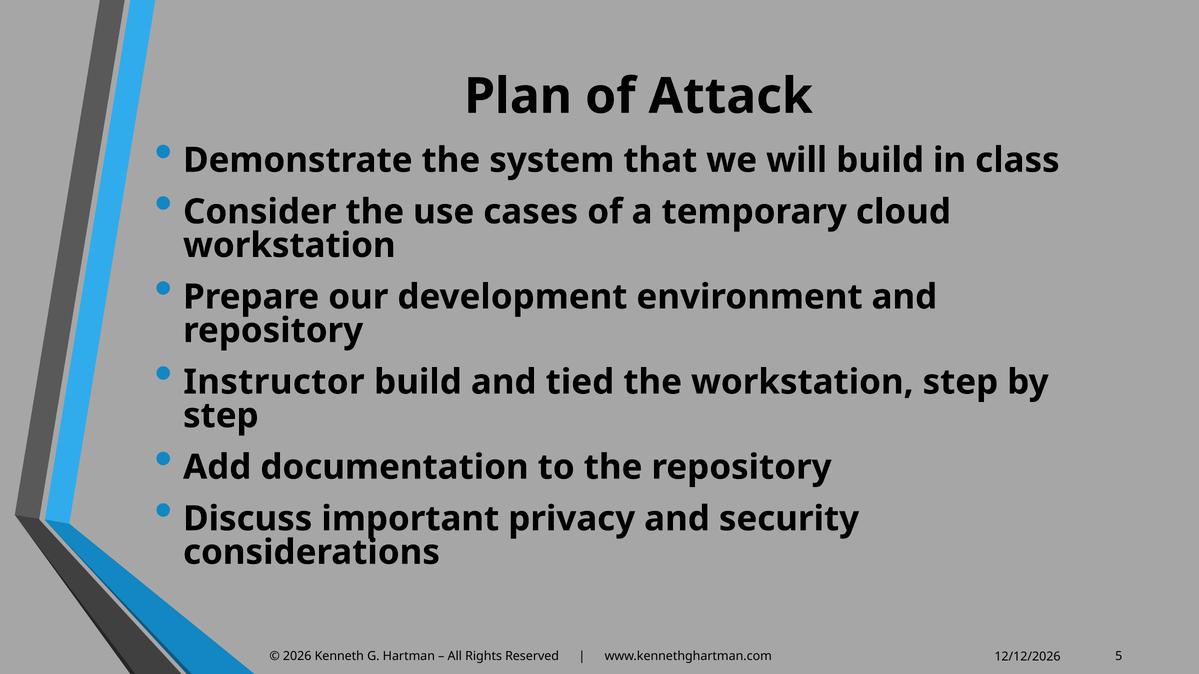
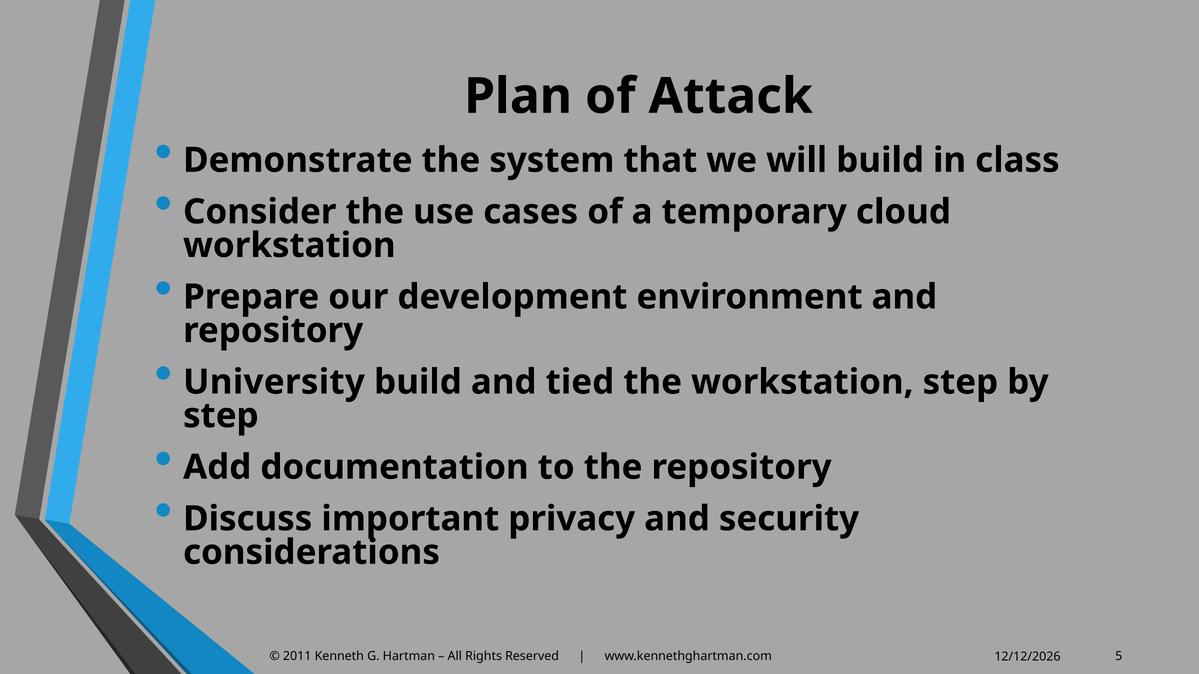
Instructor: Instructor -> University
2026: 2026 -> 2011
